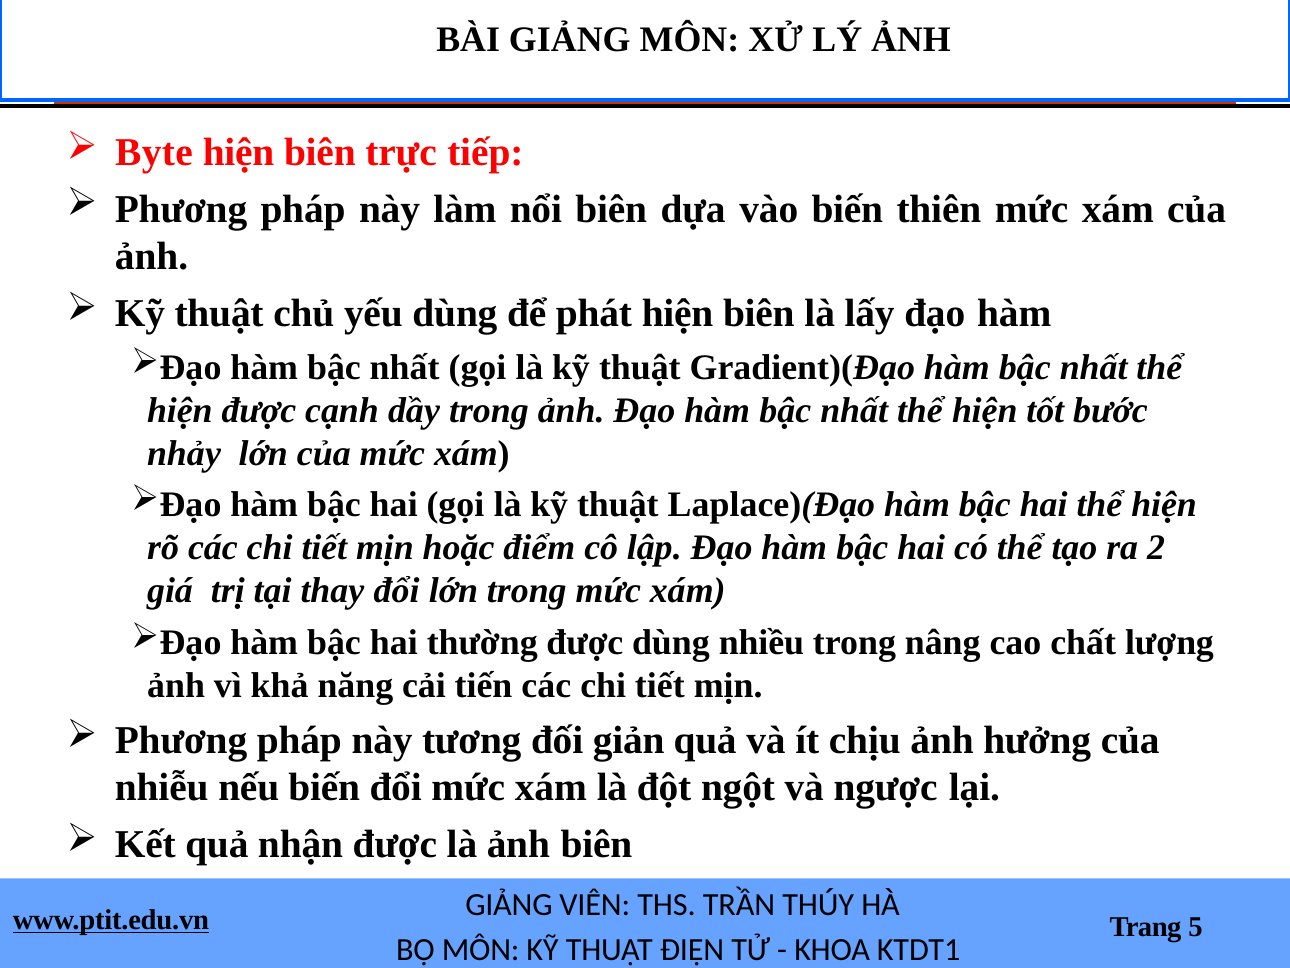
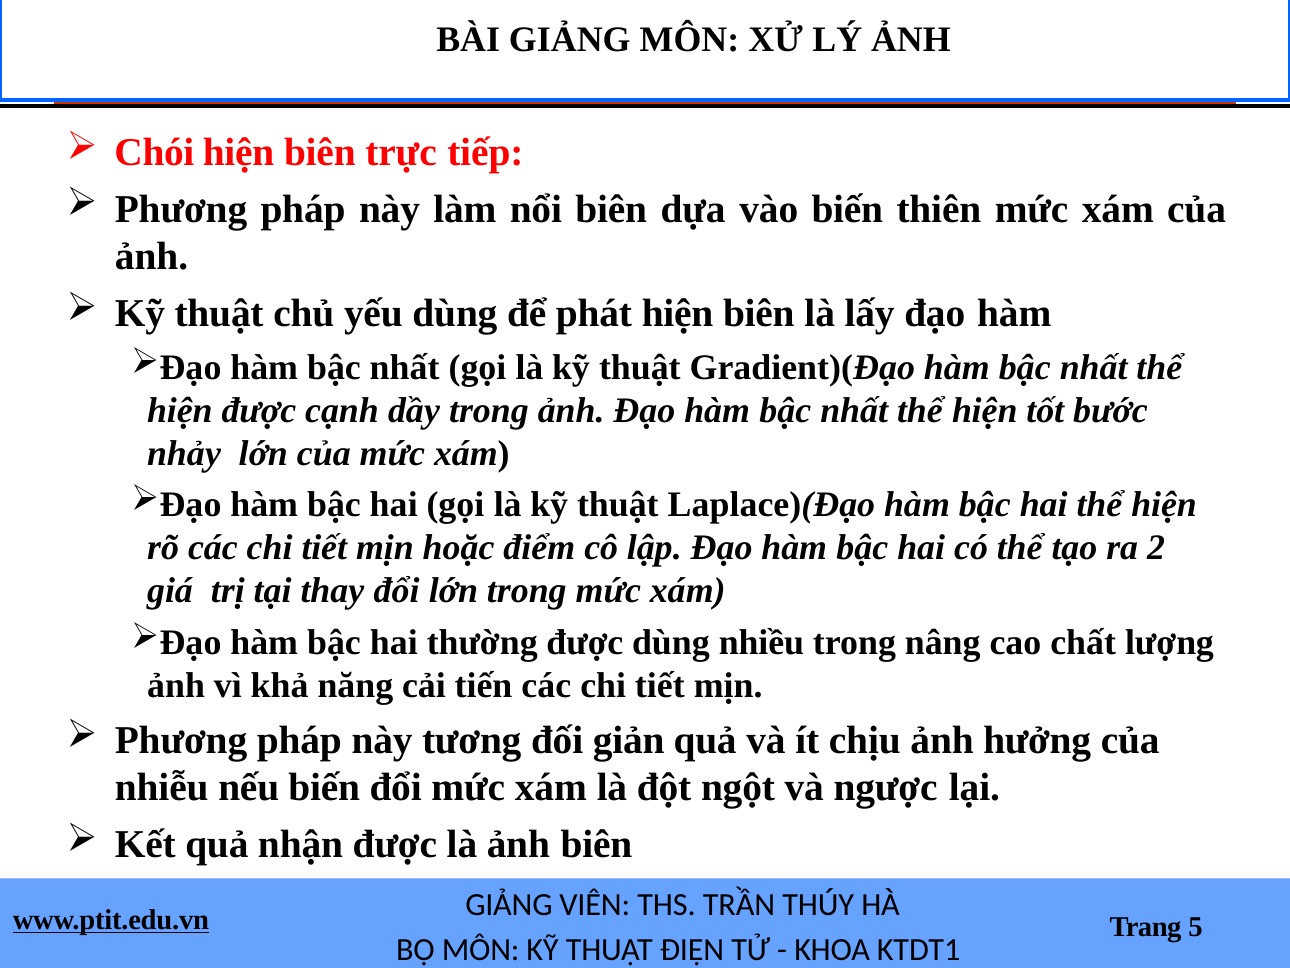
Byte: Byte -> Chói
